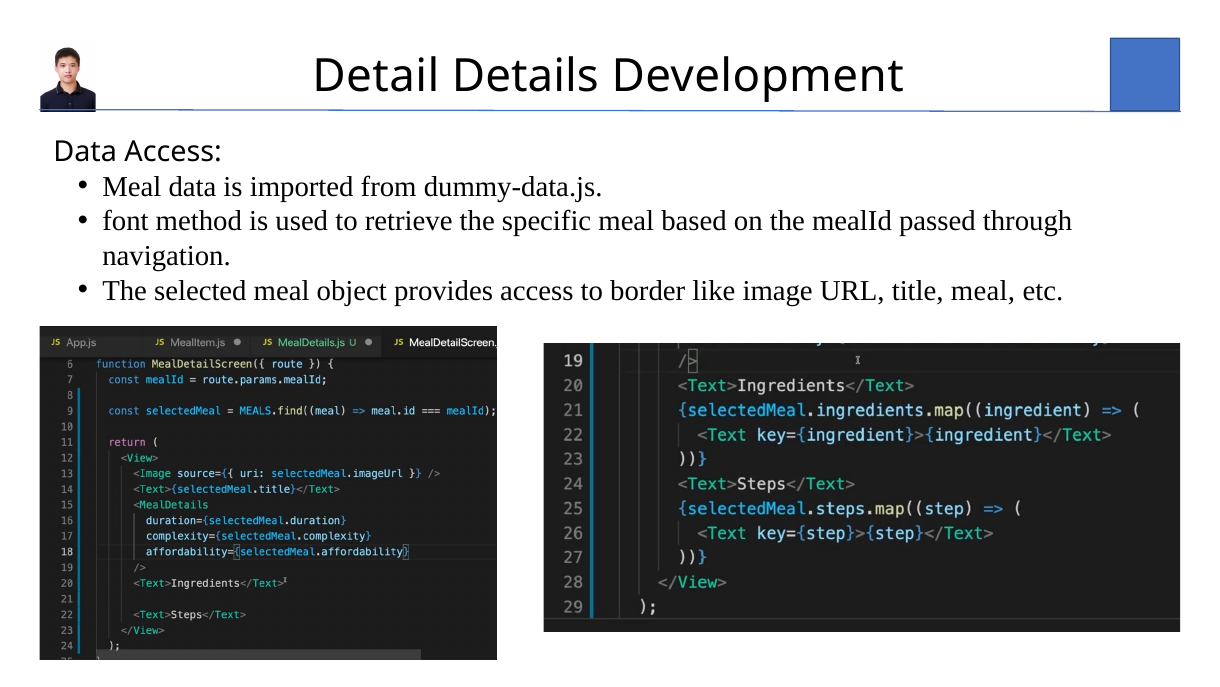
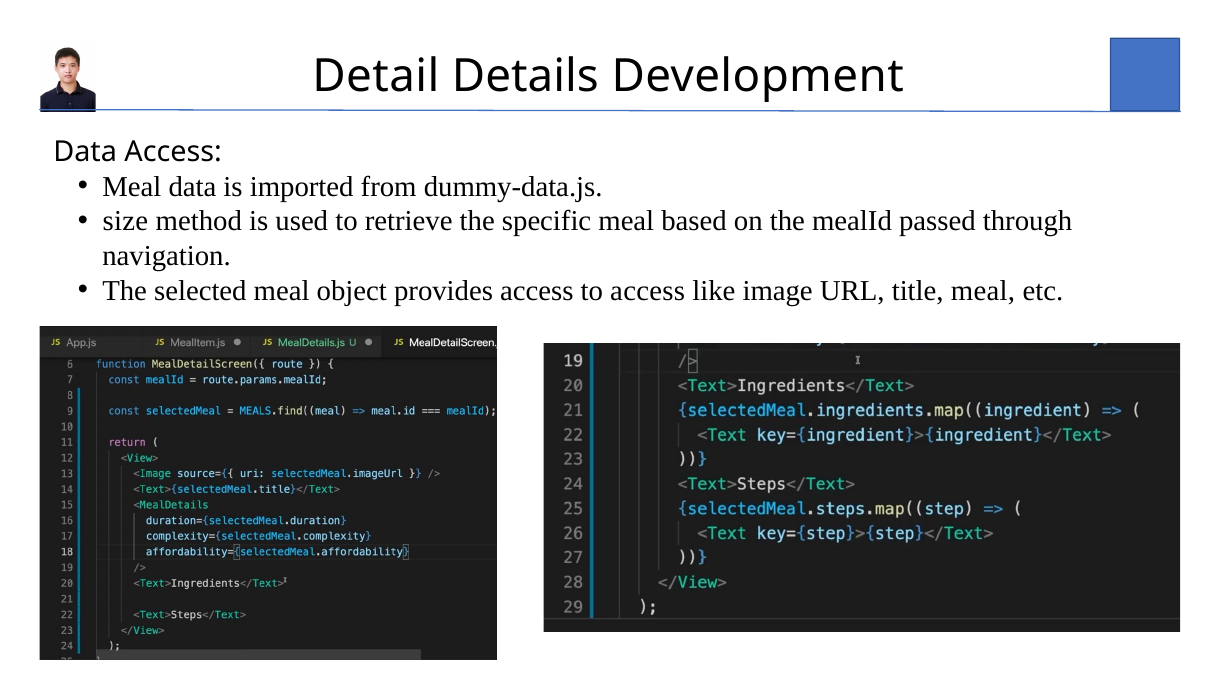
font: font -> size
to border: border -> access
